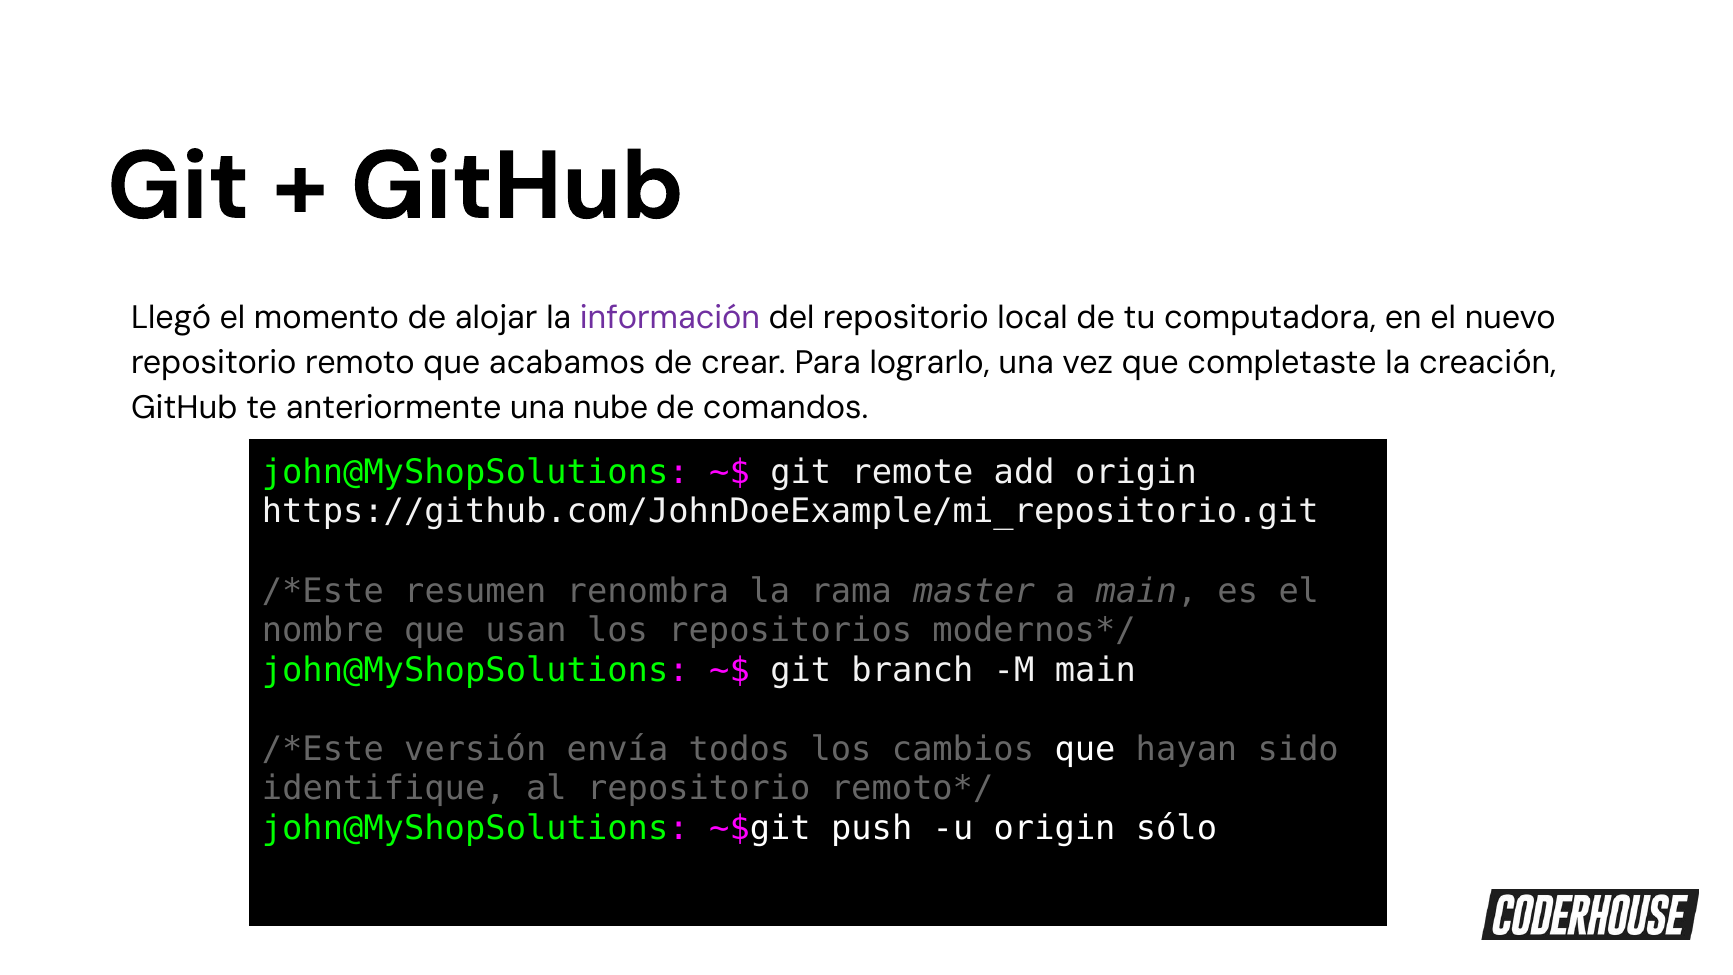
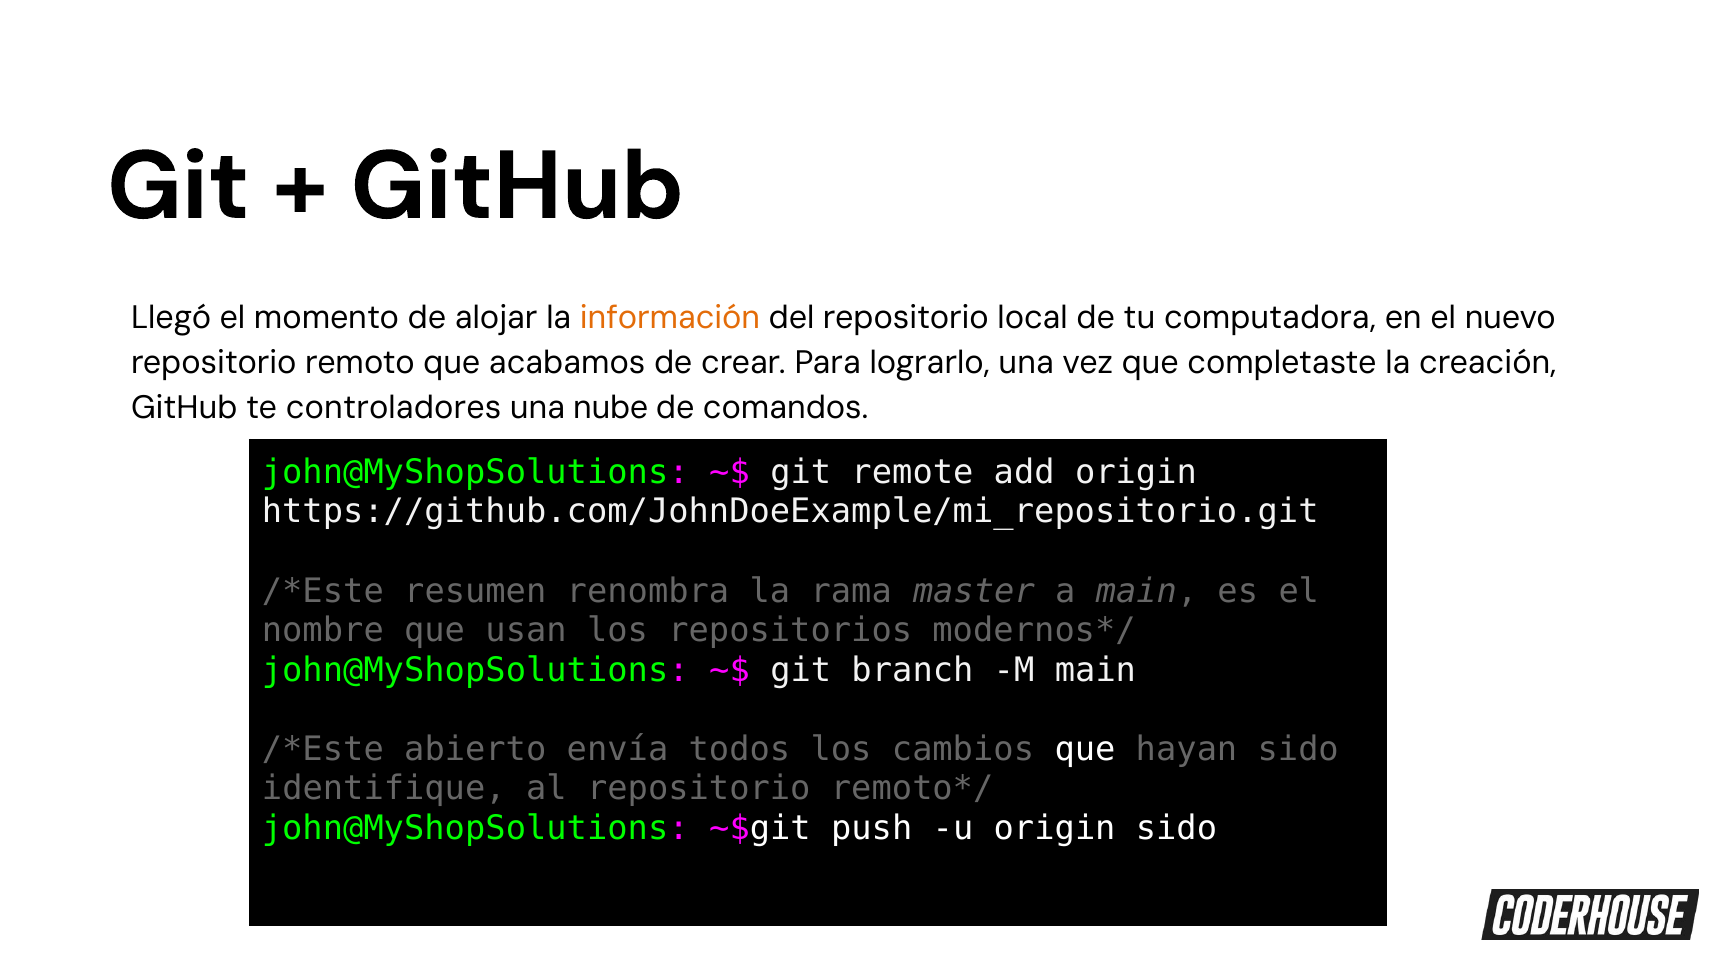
información colour: purple -> orange
anteriormente: anteriormente -> controladores
versión: versión -> abierto
origin sólo: sólo -> sido
